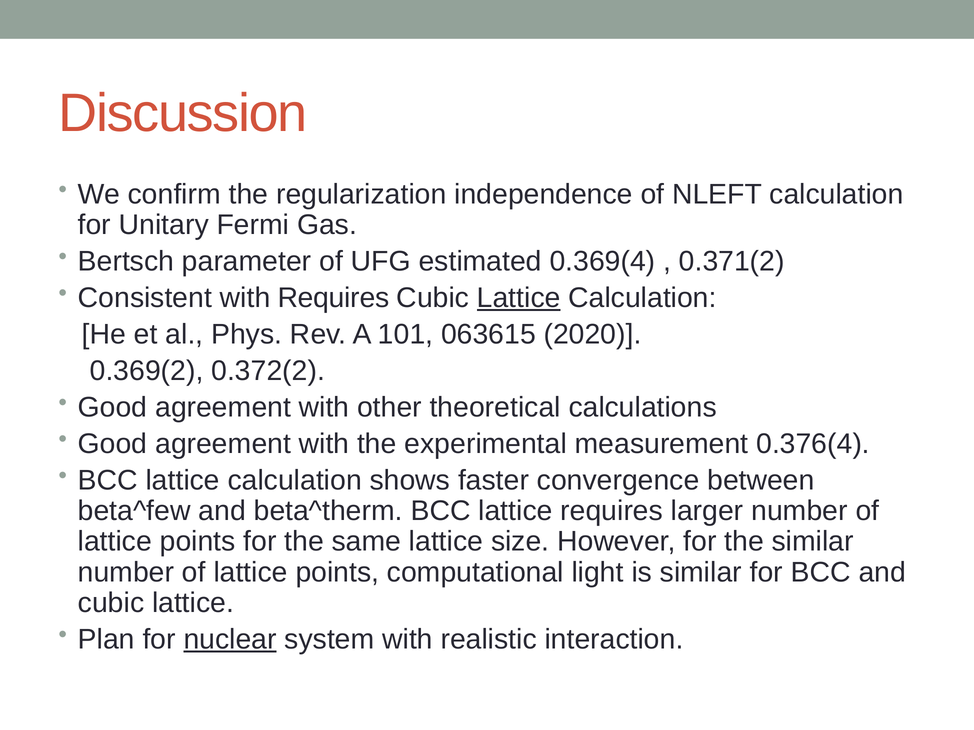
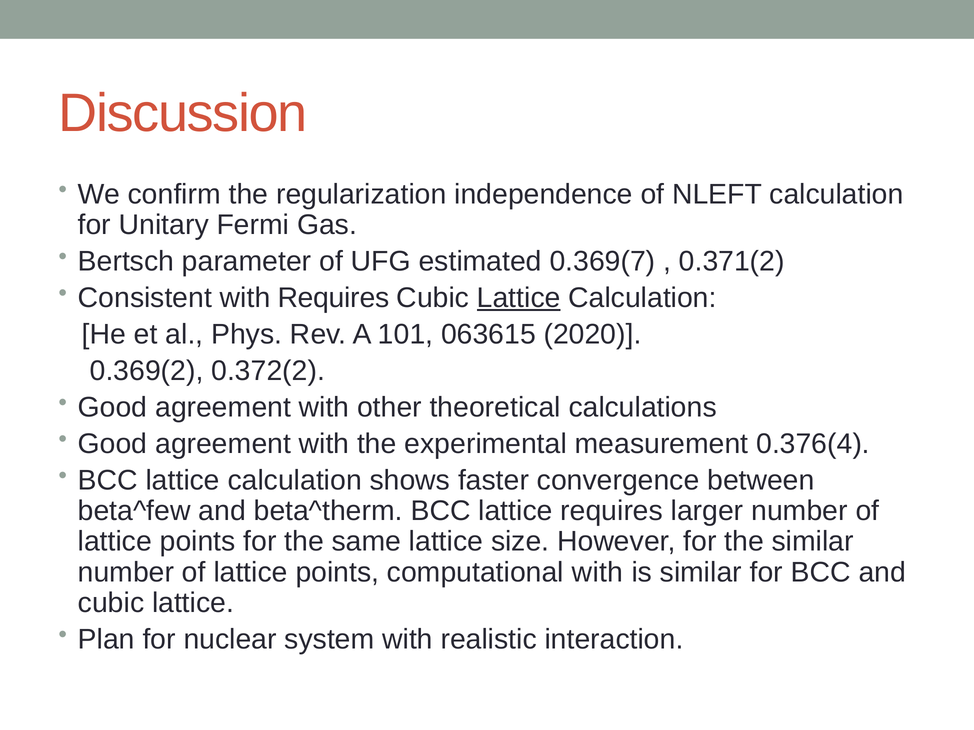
0.369(4: 0.369(4 -> 0.369(7
computational light: light -> with
nuclear underline: present -> none
